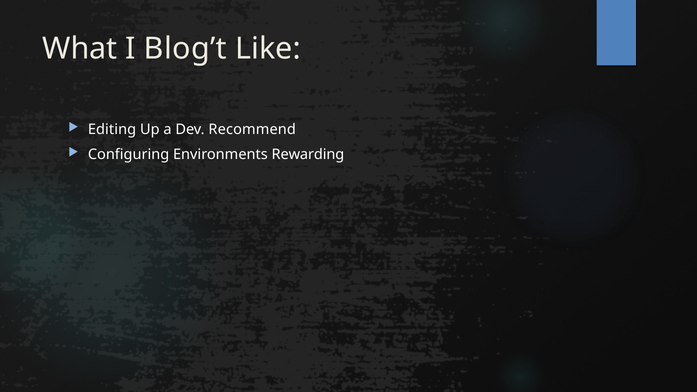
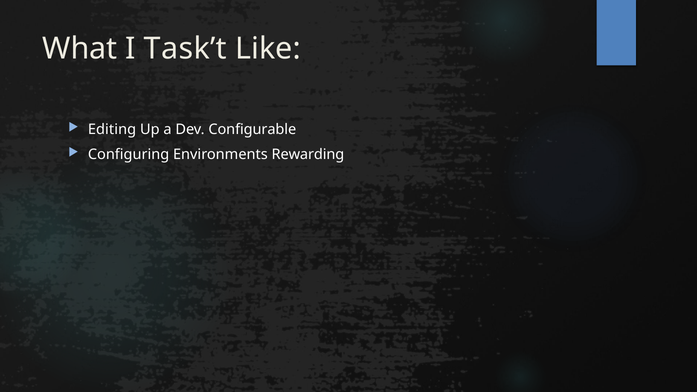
Blog’t: Blog’t -> Task’t
Recommend: Recommend -> Configurable
